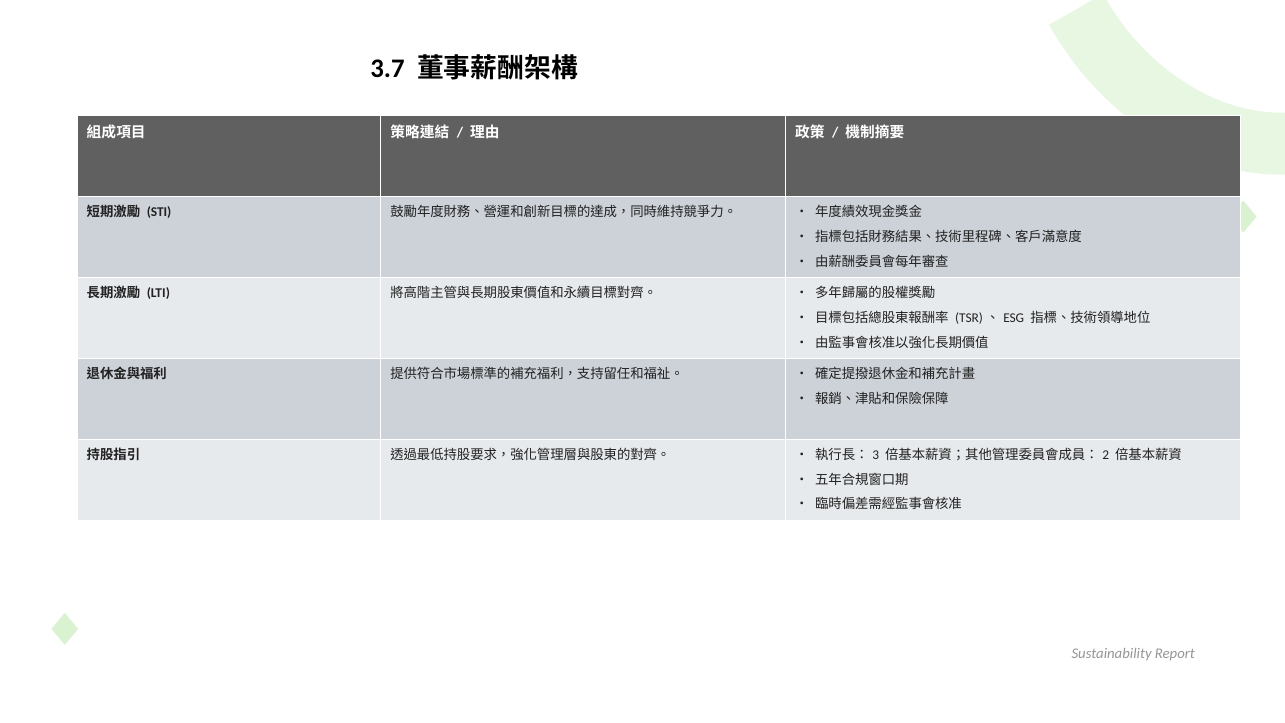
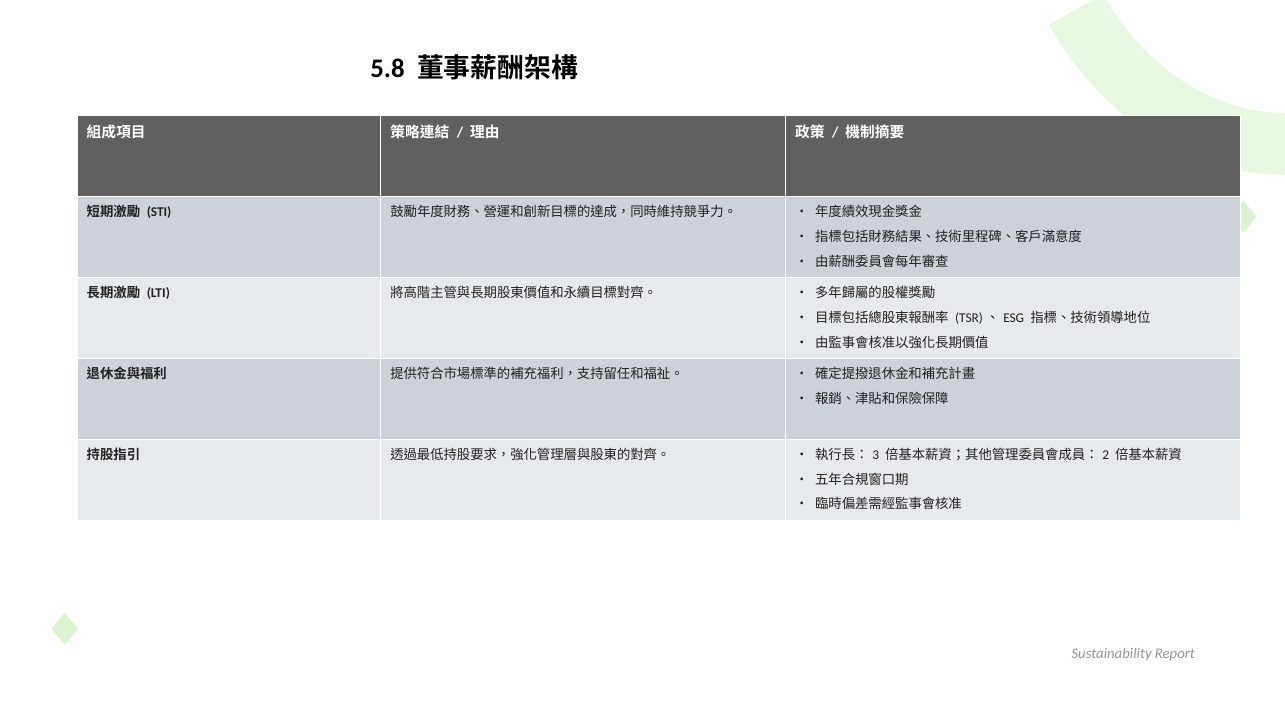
3.7: 3.7 -> 5.8
